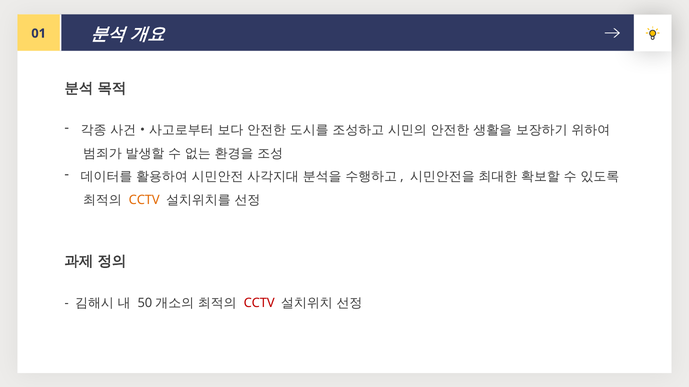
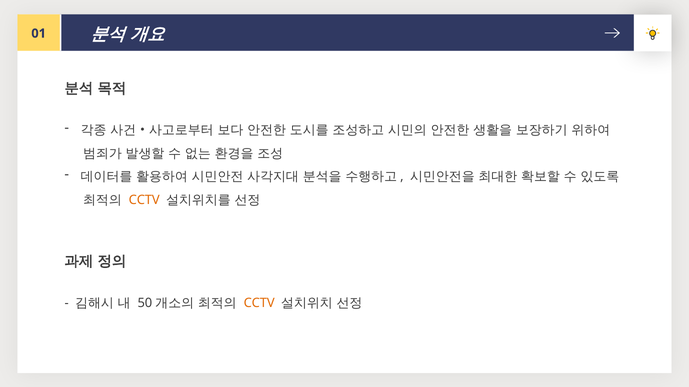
CCTV at (259, 303) colour: red -> orange
